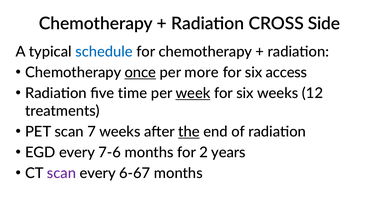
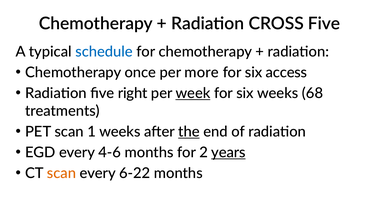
CROSS Side: Side -> Five
once underline: present -> none
time: time -> right
12: 12 -> 68
7: 7 -> 1
7-6: 7-6 -> 4-6
years underline: none -> present
scan at (62, 173) colour: purple -> orange
6-67: 6-67 -> 6-22
